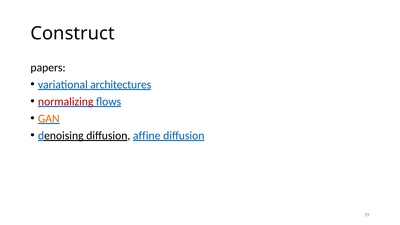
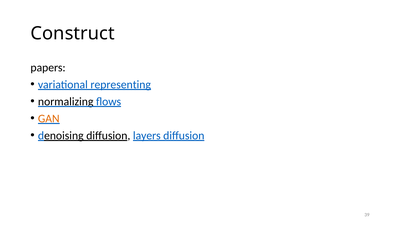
architectures: architectures -> representing
normalizing colour: red -> black
affine: affine -> layers
